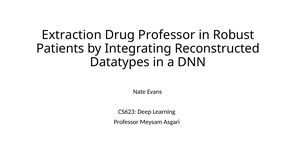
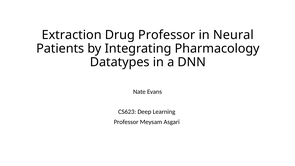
Robust: Robust -> Neural
Reconstructed: Reconstructed -> Pharmacology
